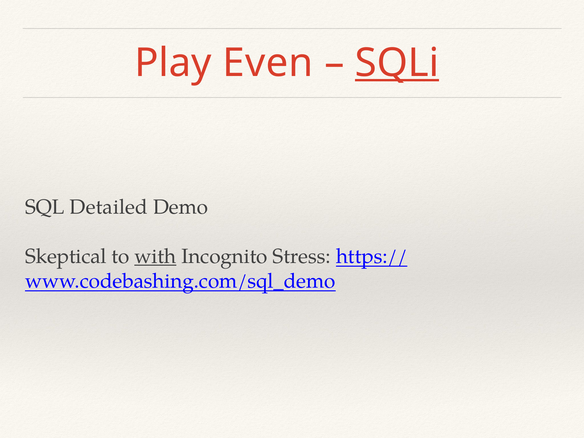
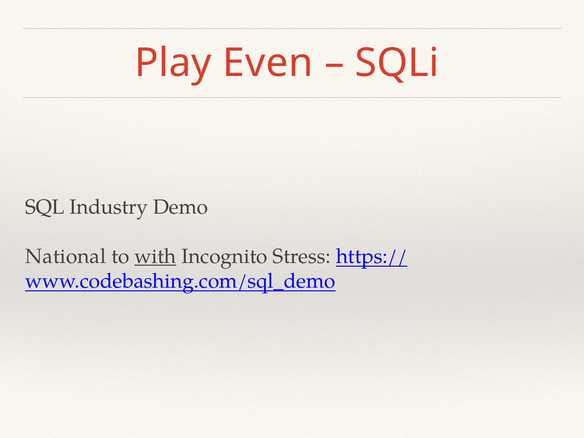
SQLi underline: present -> none
Detailed: Detailed -> Industry
Skeptical: Skeptical -> National
